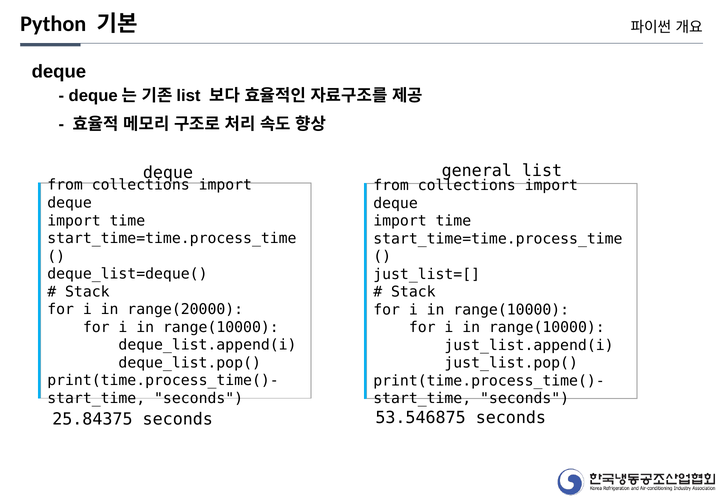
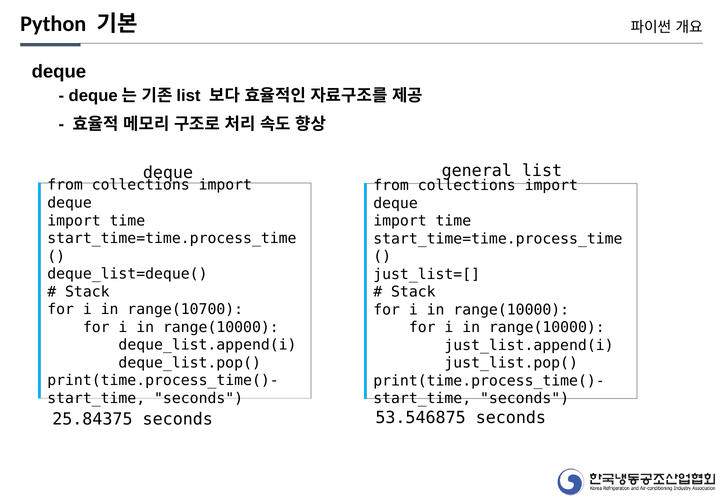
range(20000: range(20000 -> range(10700
